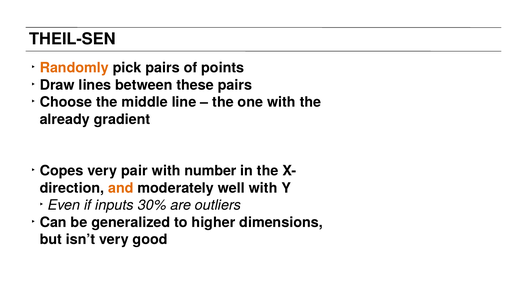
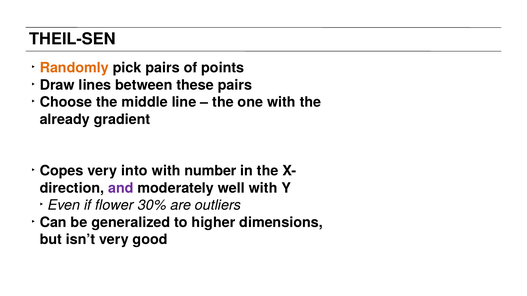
pair: pair -> into
and colour: orange -> purple
inputs: inputs -> flower
